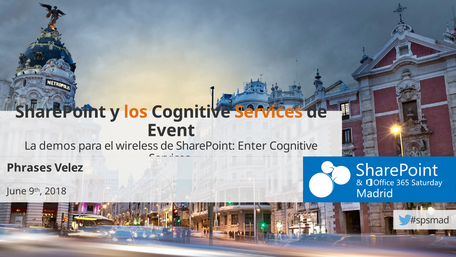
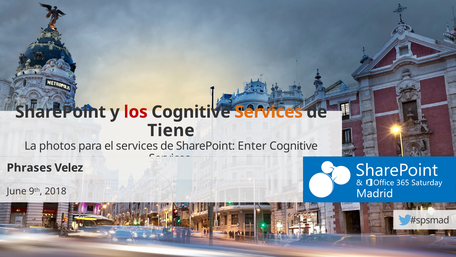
los colour: orange -> red
Event: Event -> Tiene
demos: demos -> photos
el wireless: wireless -> services
